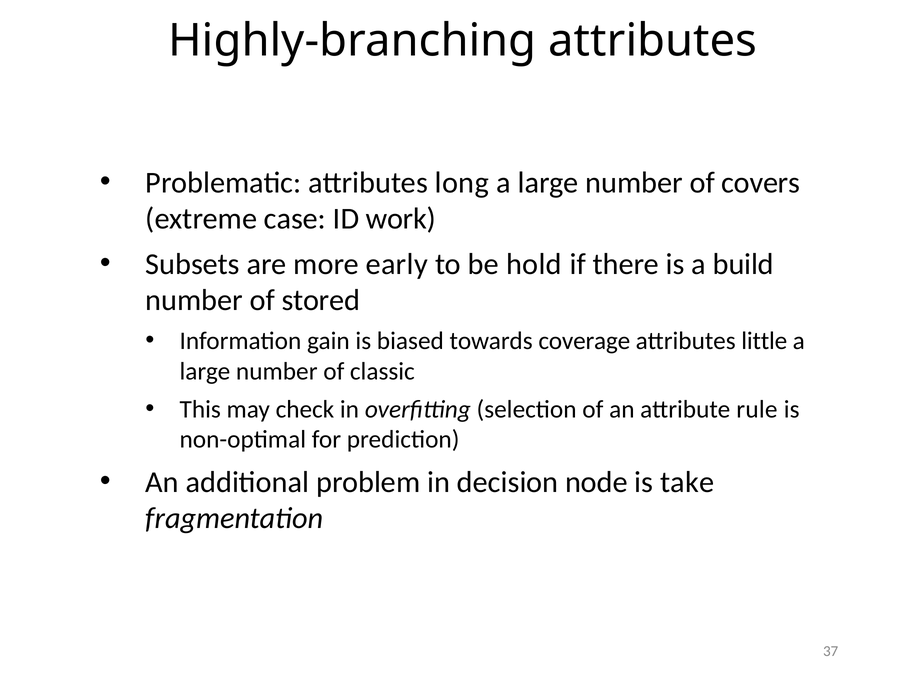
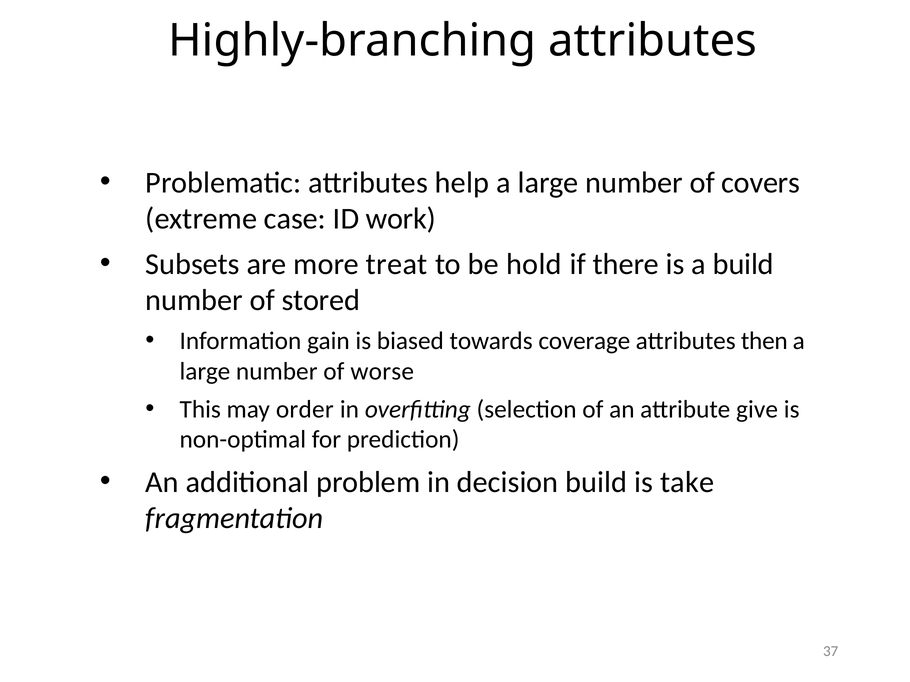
long: long -> help
early: early -> treat
little: little -> then
classic: classic -> worse
check: check -> order
rule: rule -> give
decision node: node -> build
